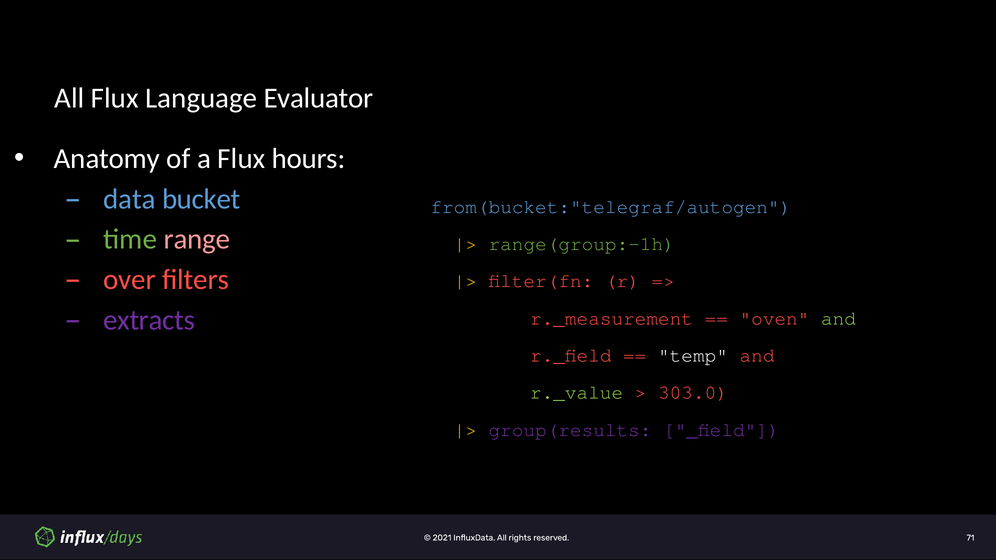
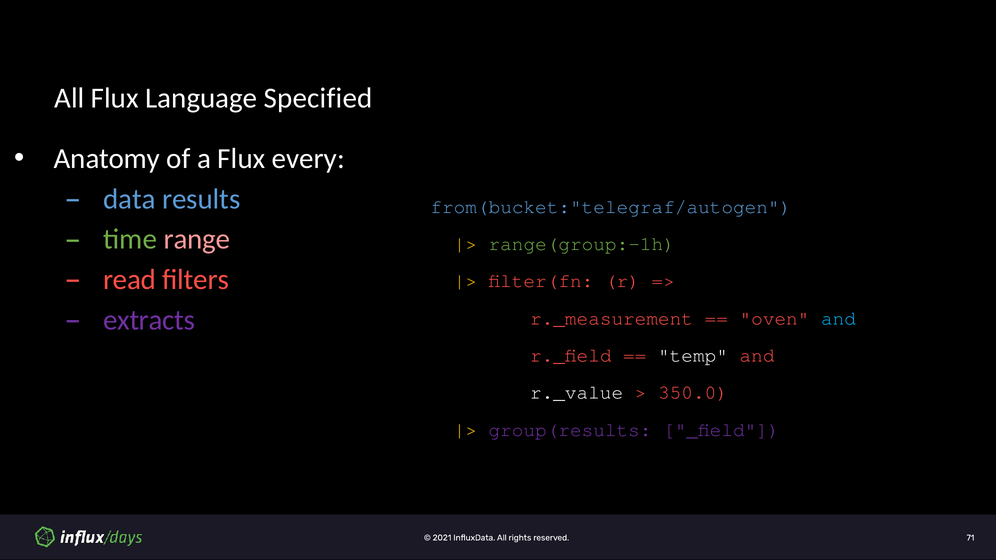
Evaluator: Evaluator -> Specified
hours: hours -> every
bucket: bucket -> results
over: over -> read
and at (839, 318) colour: light green -> light blue
r._value colour: light green -> white
303.0: 303.0 -> 350.0
